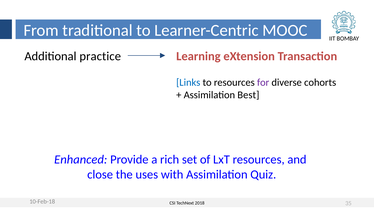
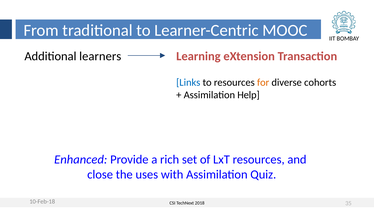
practice: practice -> learners
for colour: purple -> orange
Best: Best -> Help
